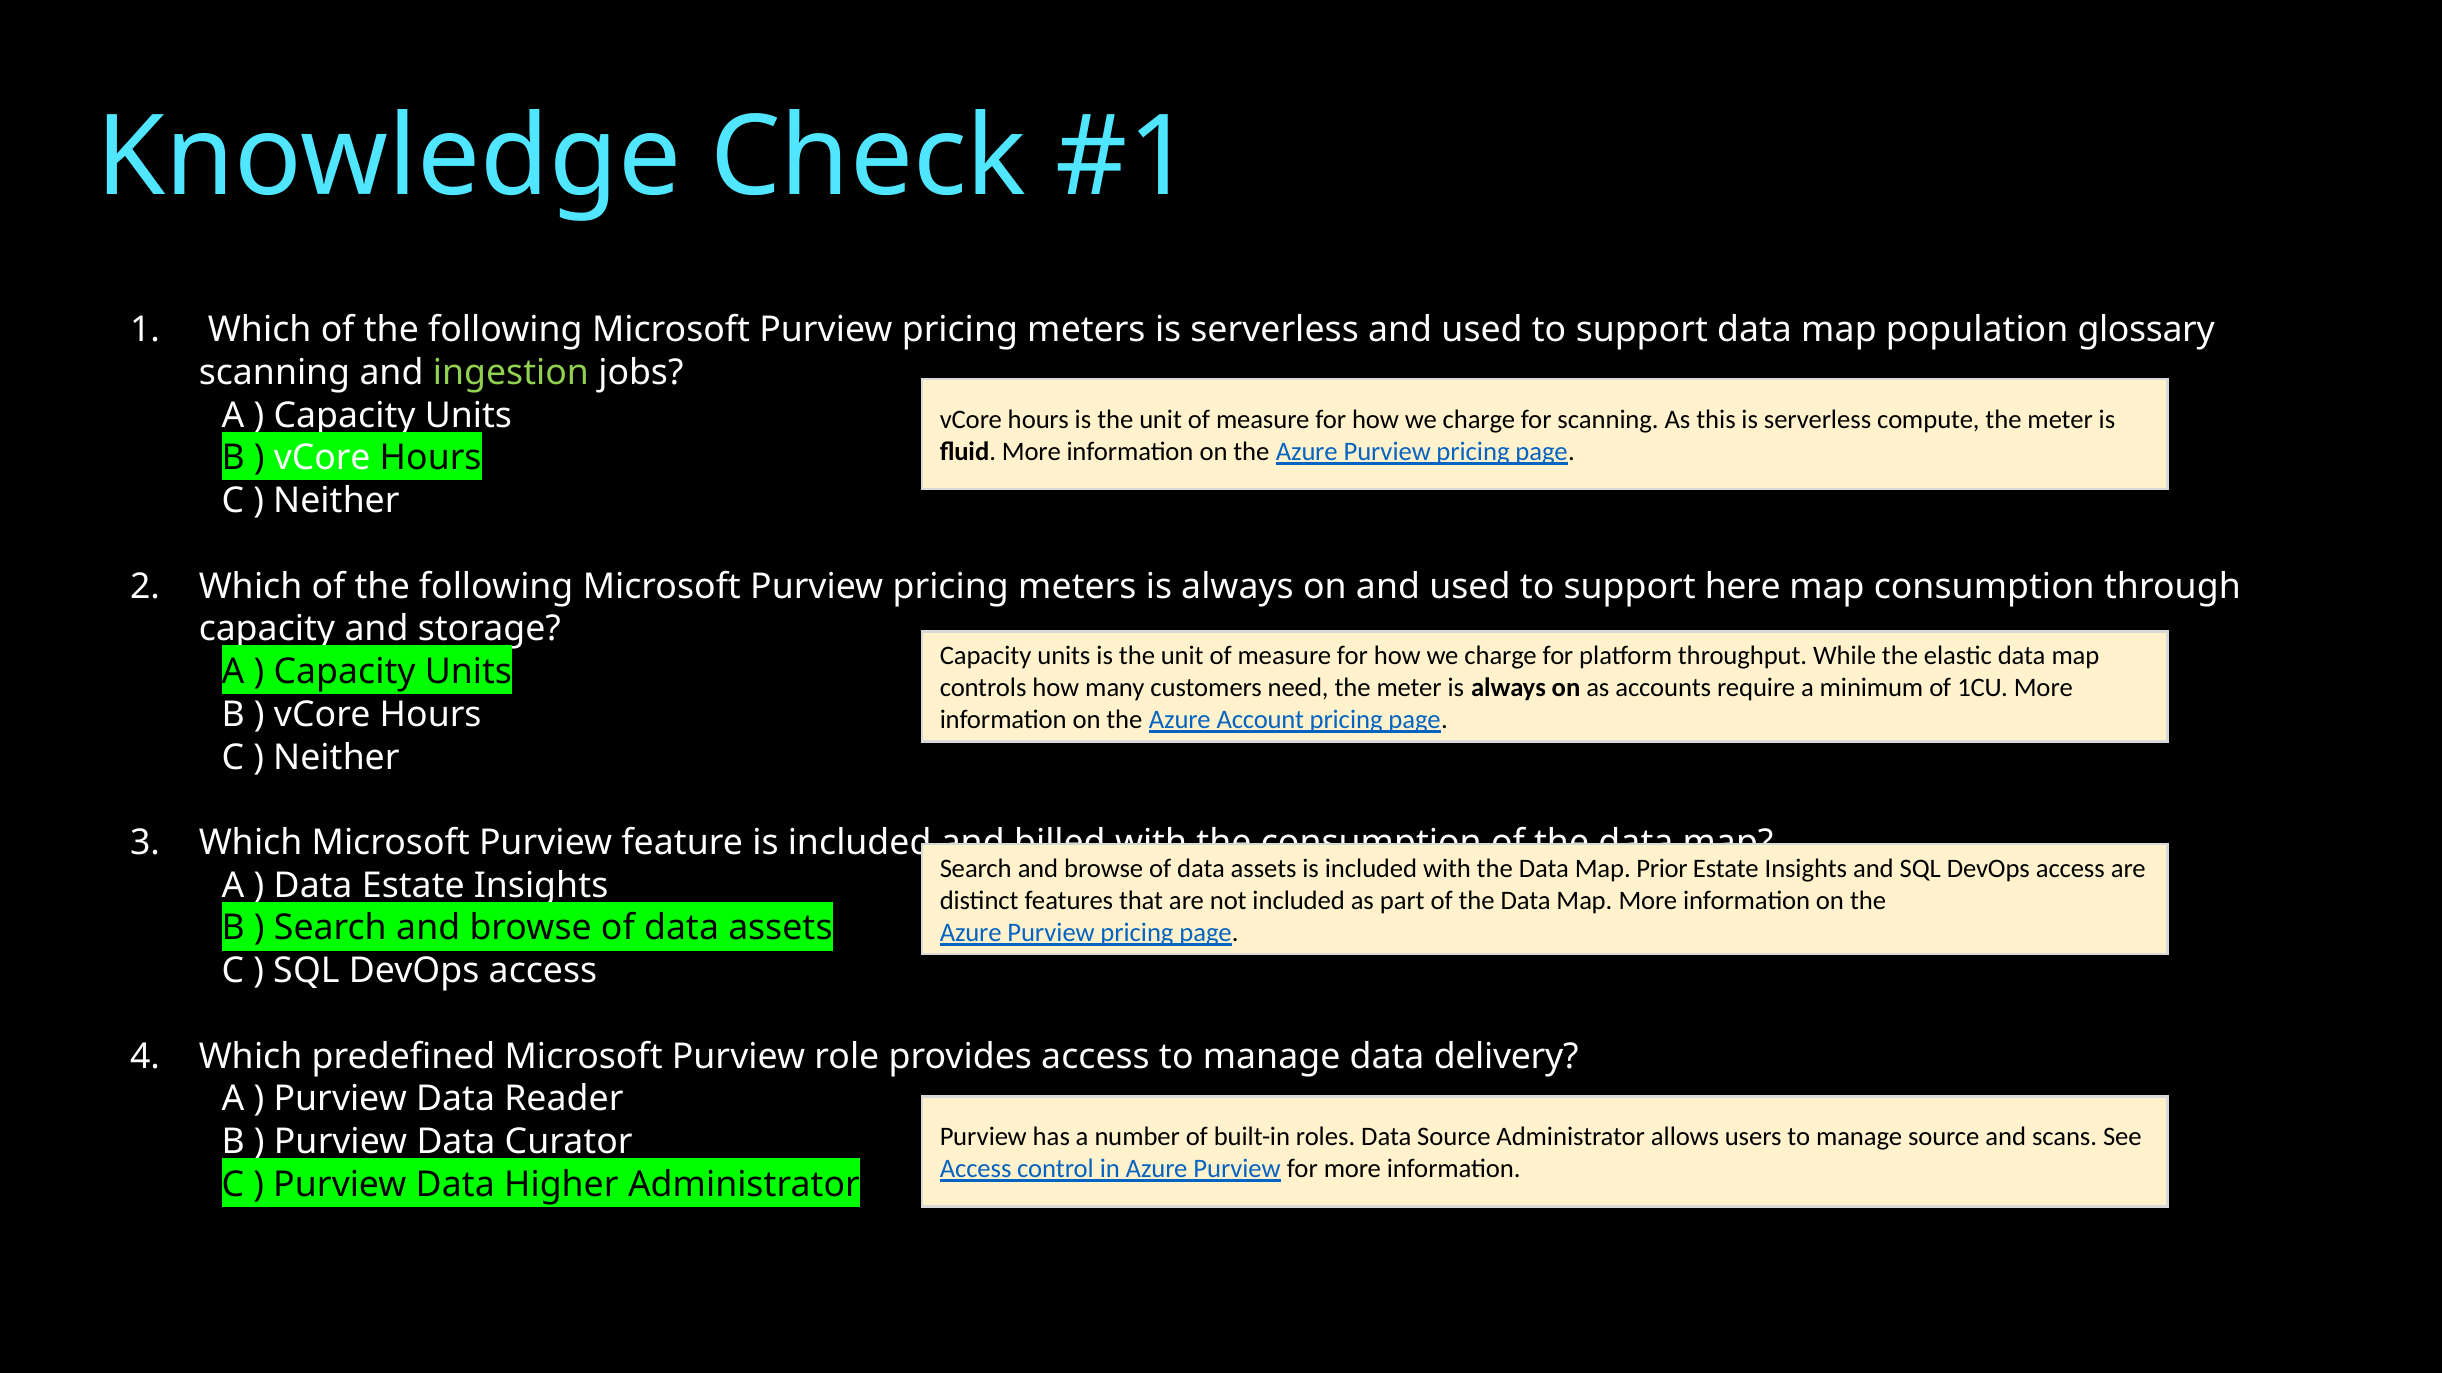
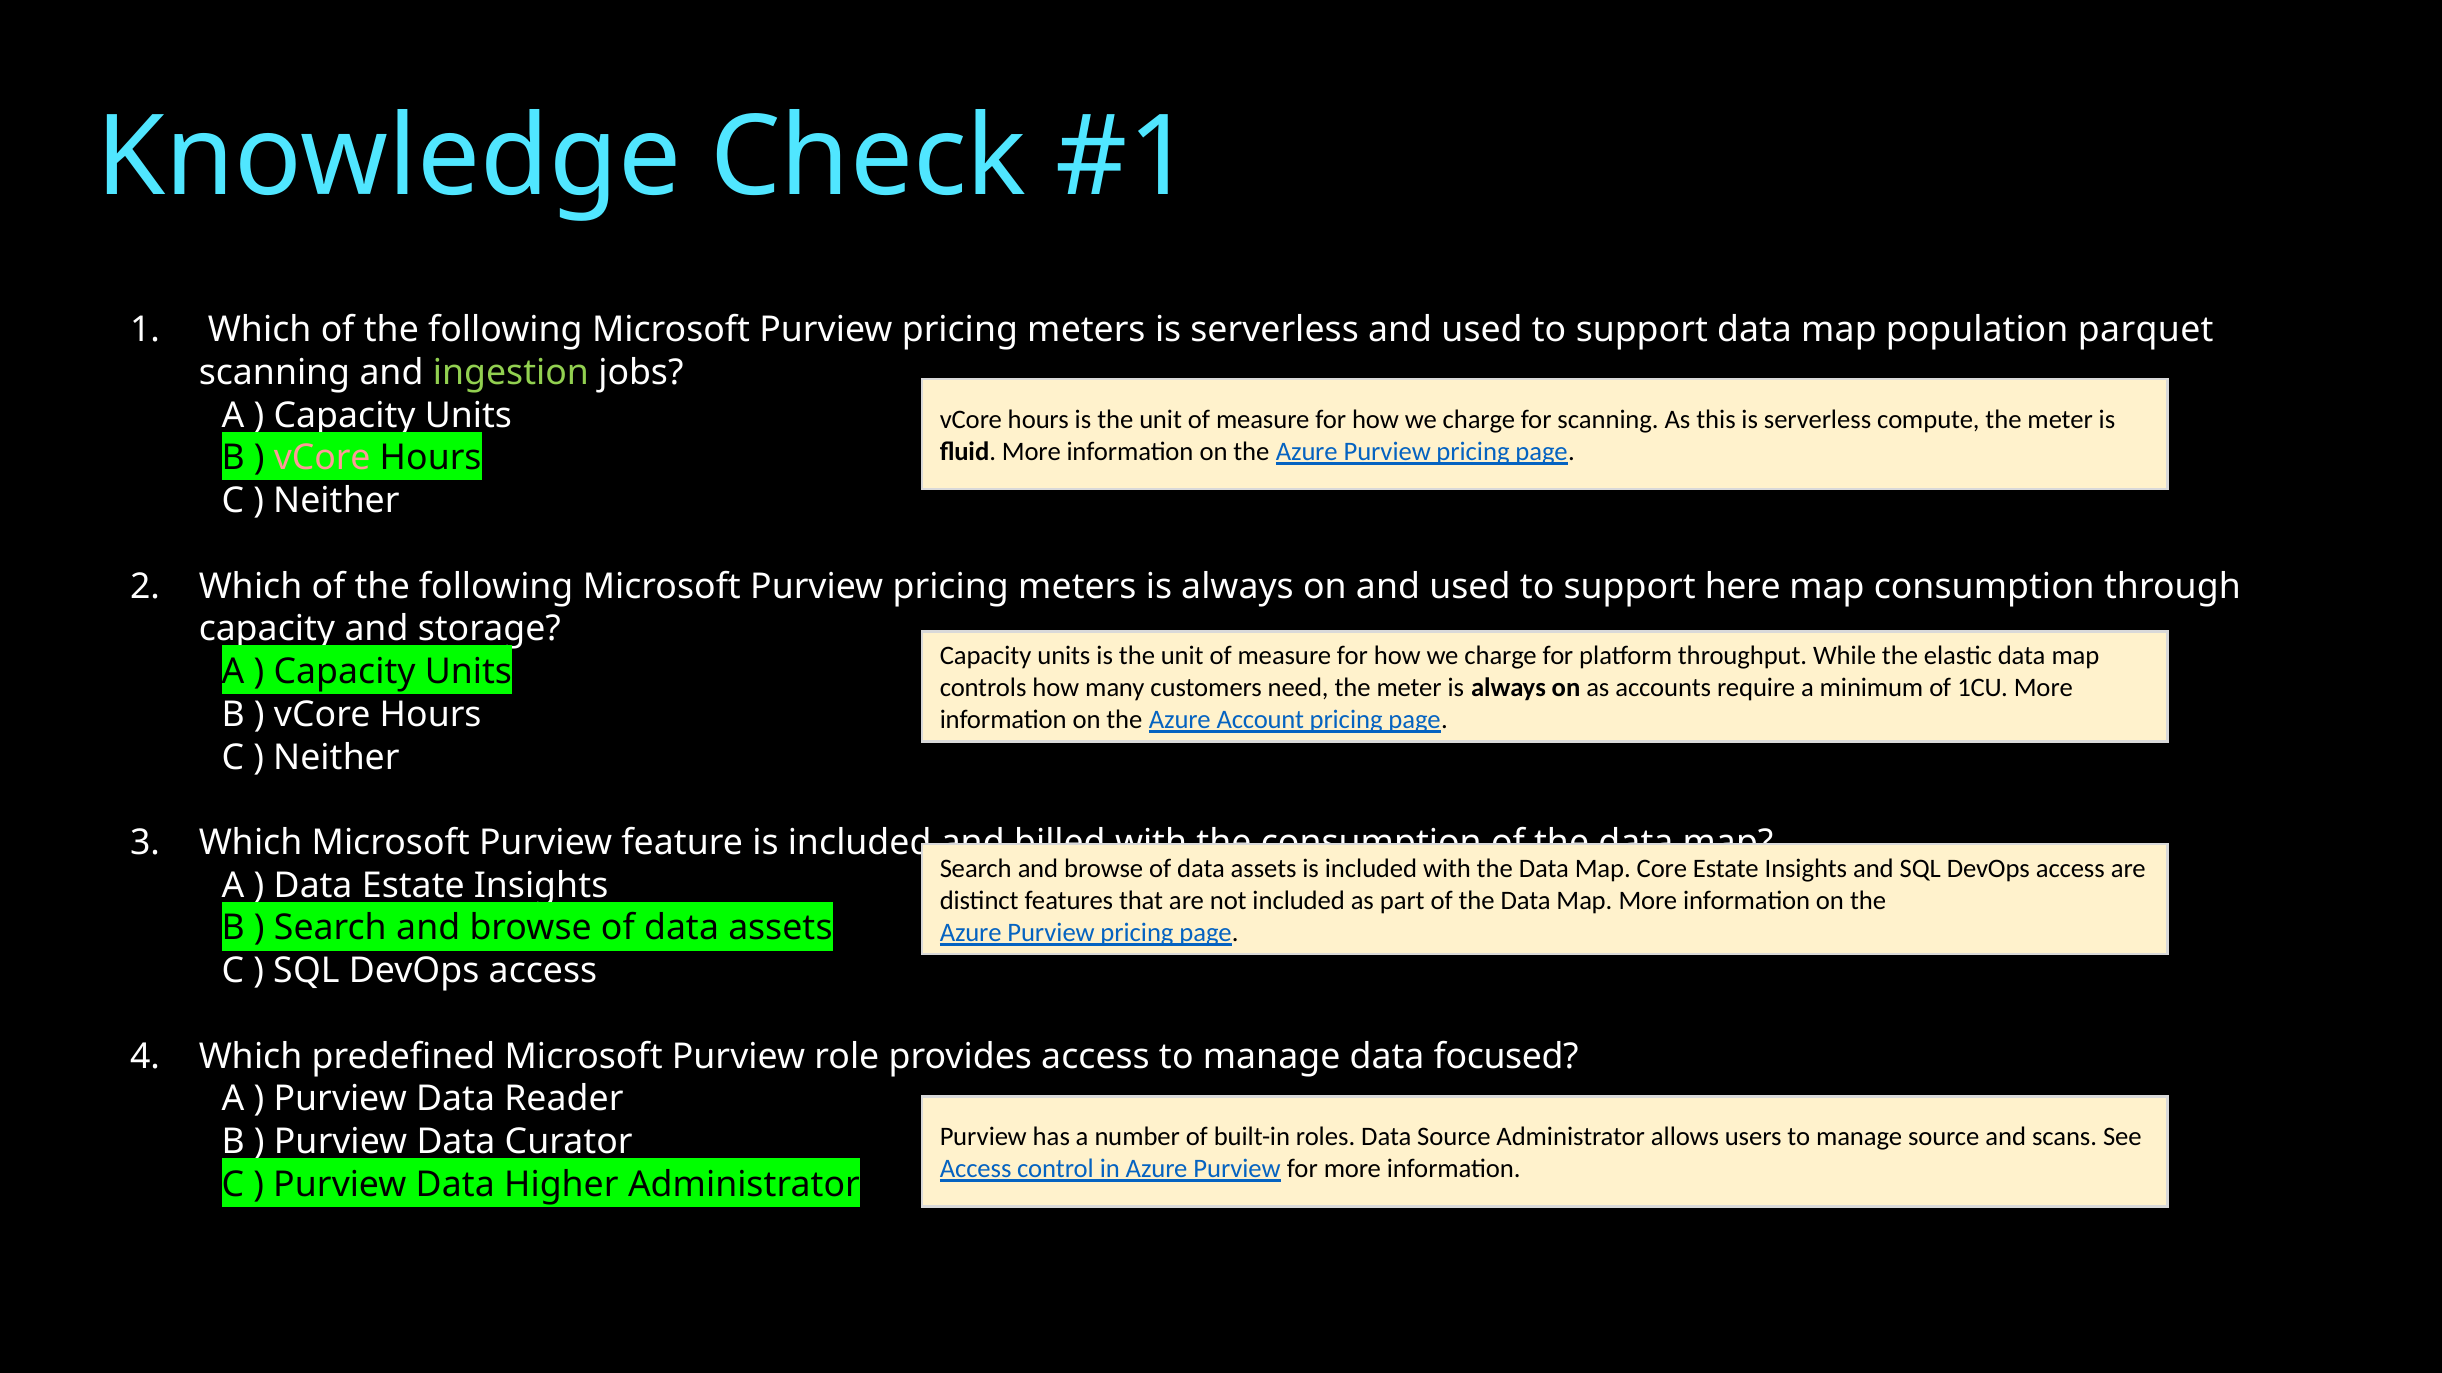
glossary: glossary -> parquet
vCore at (322, 458) colour: white -> pink
Prior: Prior -> Core
delivery: delivery -> focused
